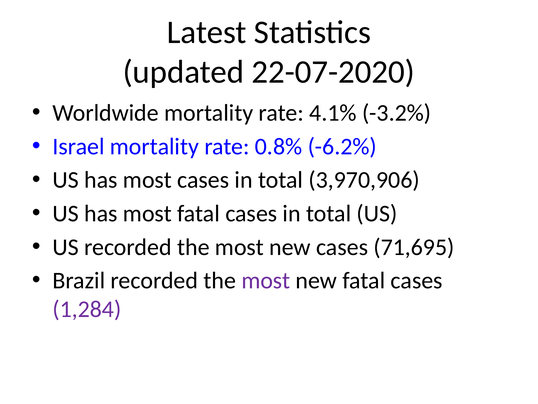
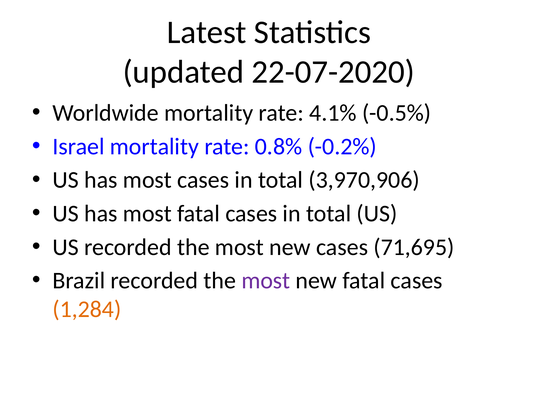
-3.2%: -3.2% -> -0.5%
-6.2%: -6.2% -> -0.2%
1,284 colour: purple -> orange
